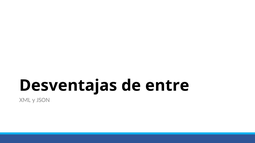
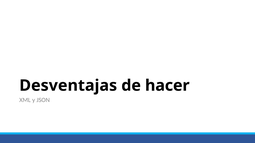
entre: entre -> hacer
